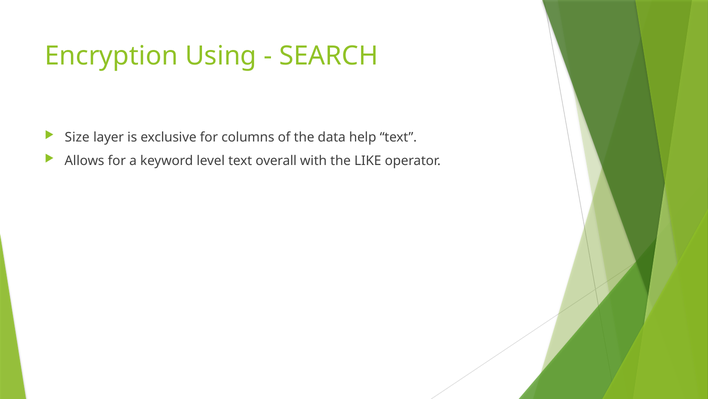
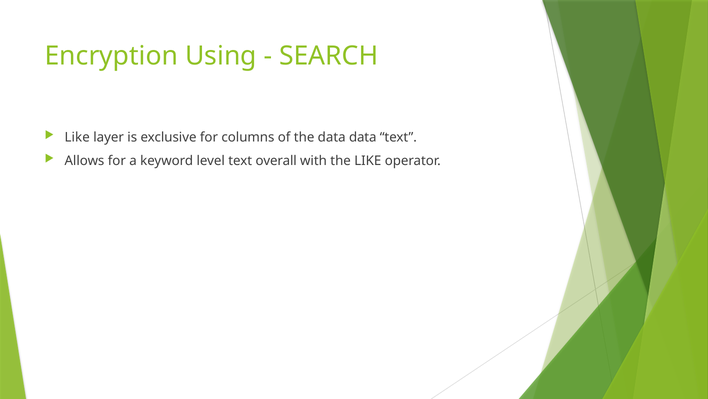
Size at (77, 137): Size -> Like
data help: help -> data
